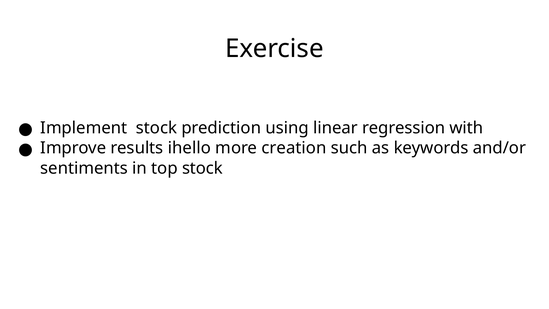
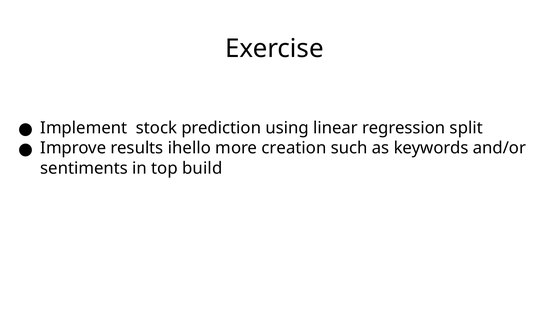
with: with -> split
top stock: stock -> build
